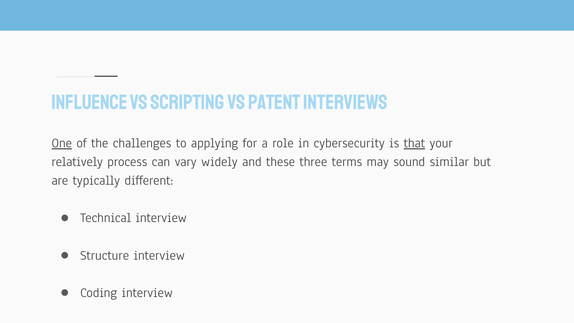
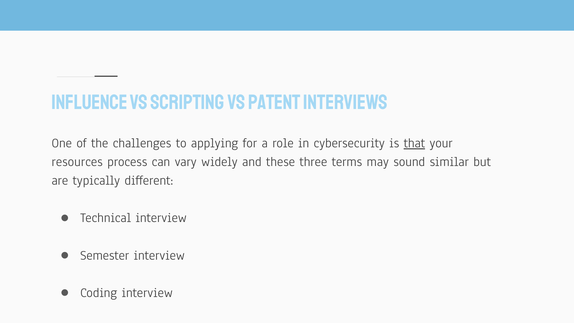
One underline: present -> none
relatively: relatively -> resources
Structure: Structure -> Semester
